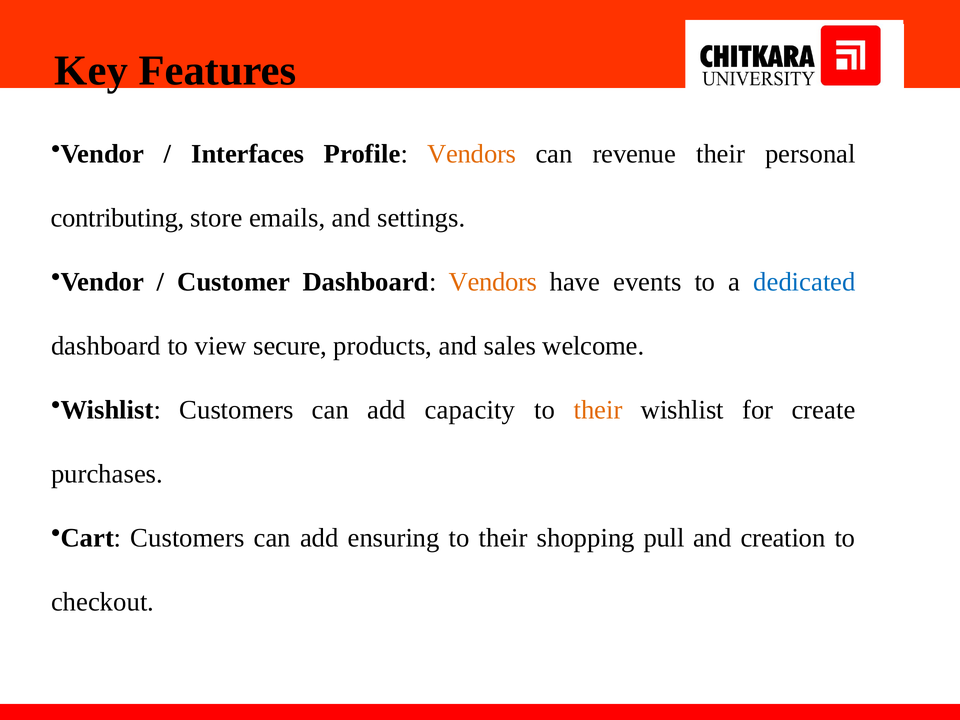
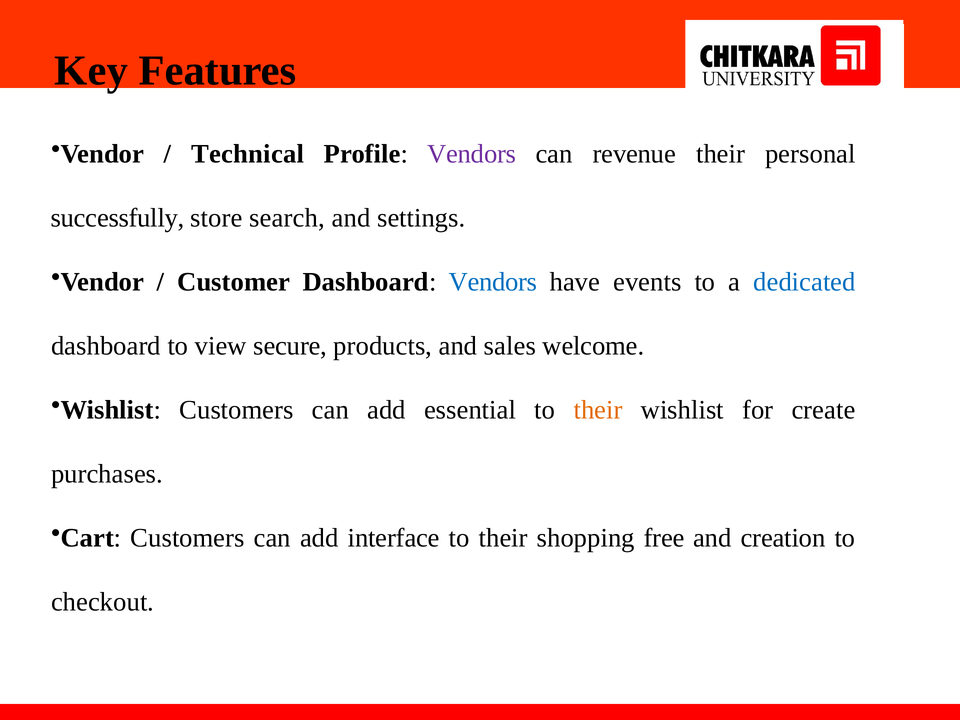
Interfaces: Interfaces -> Technical
Vendors at (472, 154) colour: orange -> purple
contributing: contributing -> successfully
emails: emails -> search
Vendors at (493, 282) colour: orange -> blue
capacity: capacity -> essential
ensuring: ensuring -> interface
pull: pull -> free
